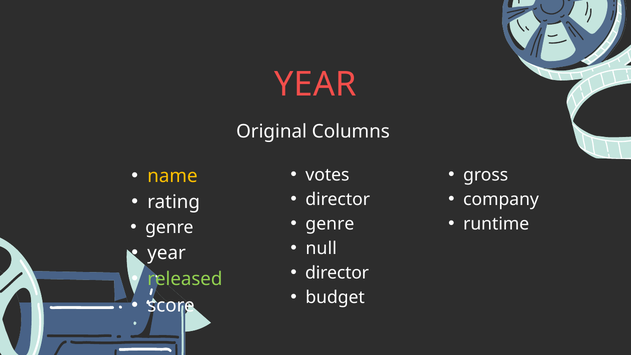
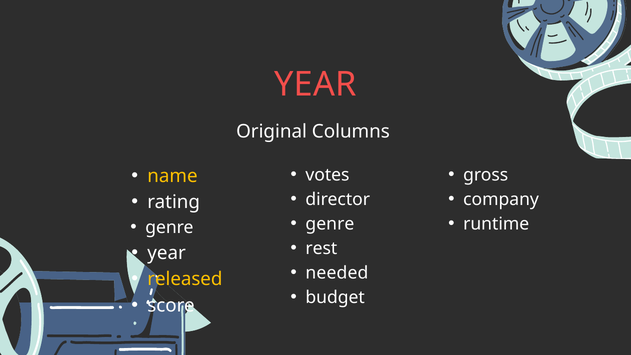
null: null -> rest
director at (337, 273): director -> needed
released colour: light green -> yellow
